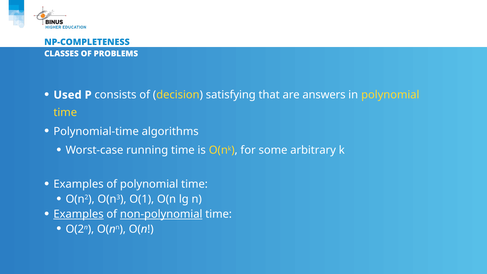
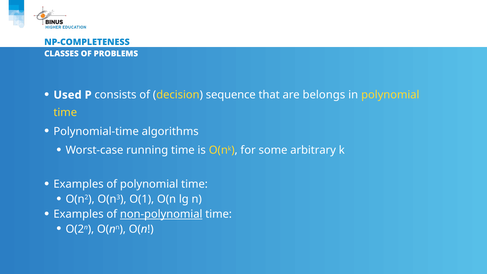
satisfying: satisfying -> sequence
answers: answers -> belongs
Examples at (79, 214) underline: present -> none
